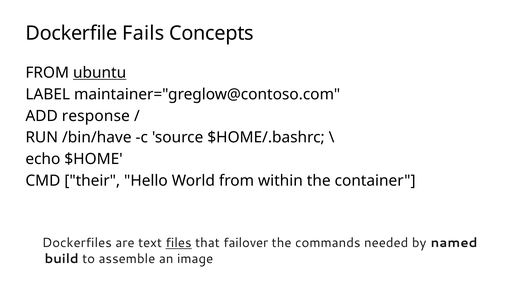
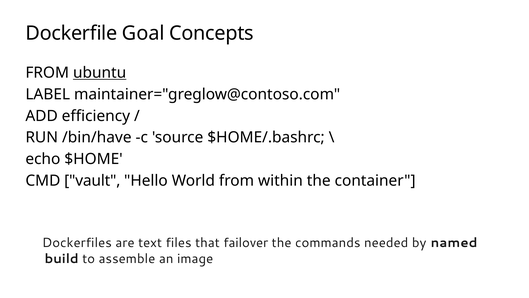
Fails: Fails -> Goal
response: response -> efficiency
their: their -> vault
files underline: present -> none
